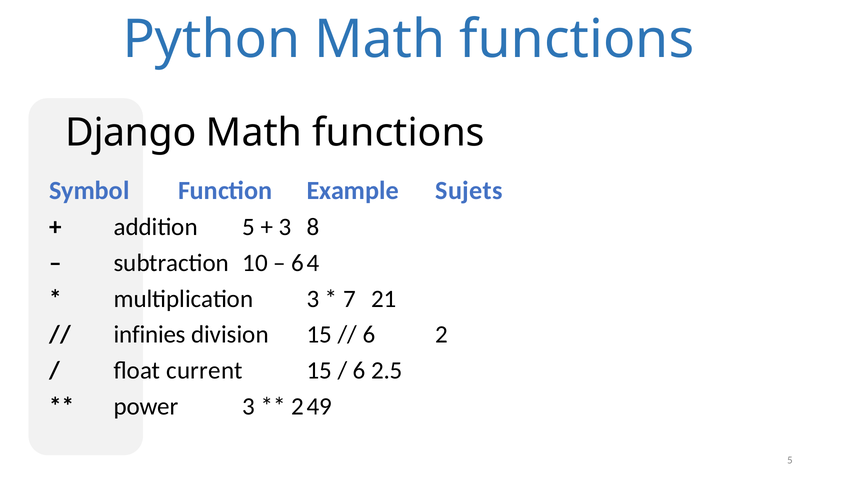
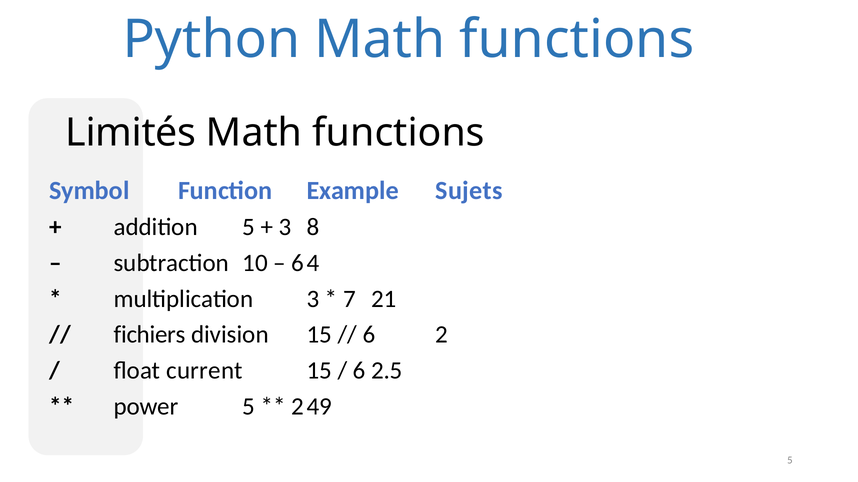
Django: Django -> Limités
infinies: infinies -> fichiers
power 3: 3 -> 5
